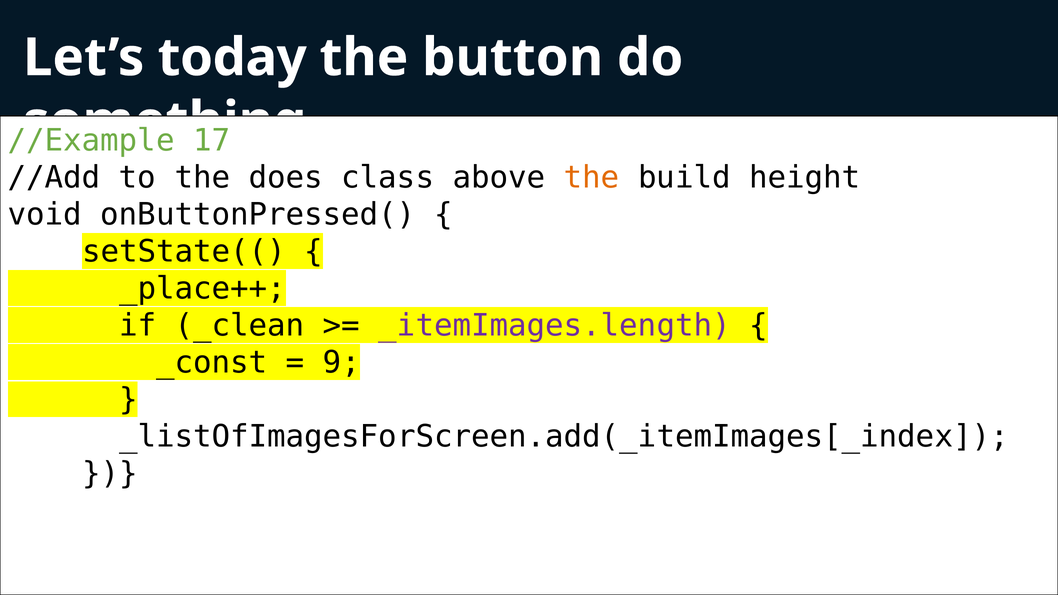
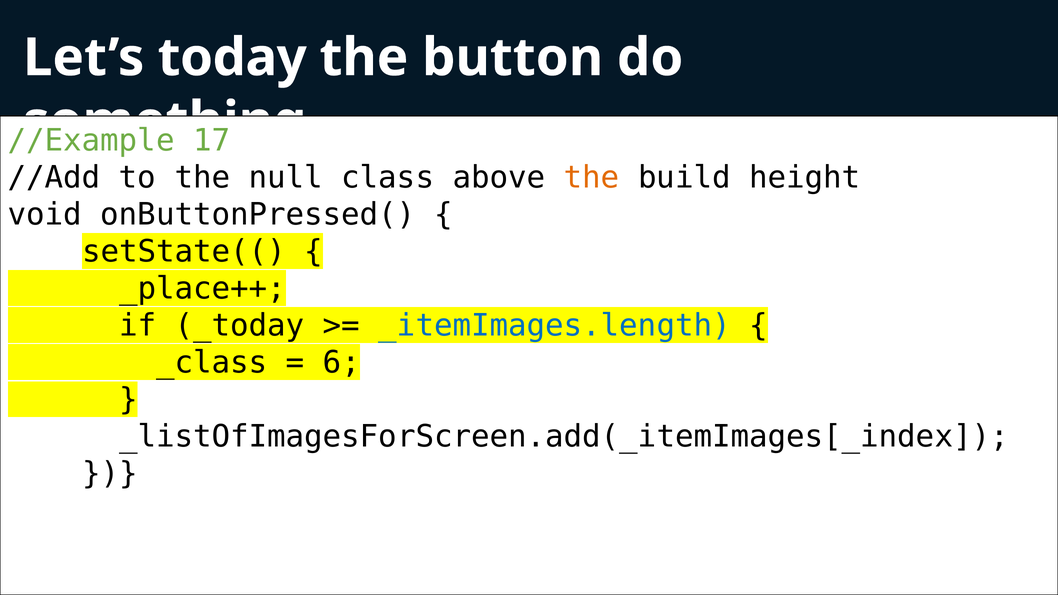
does: does -> null
_clean: _clean -> _today
_itemImages.length colour: purple -> blue
_const: _const -> _class
9: 9 -> 6
